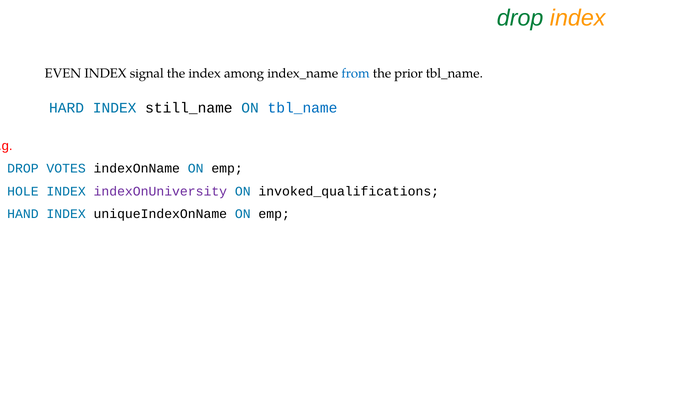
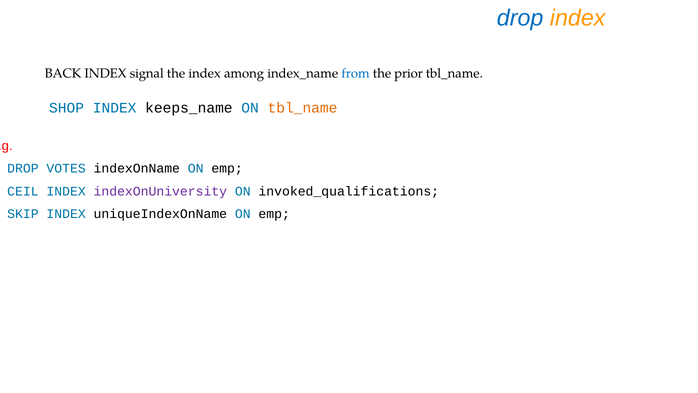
drop at (520, 18) colour: green -> blue
EVEN: EVEN -> BACK
HARD: HARD -> SHOP
still_name: still_name -> keeps_name
tbl_name at (302, 108) colour: blue -> orange
HOLE: HOLE -> CEIL
HAND: HAND -> SKIP
